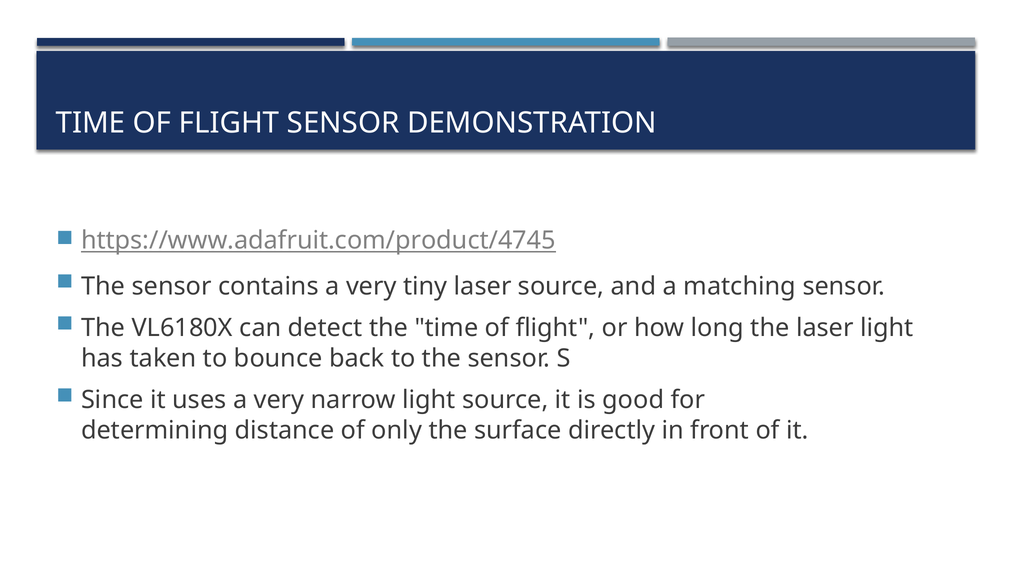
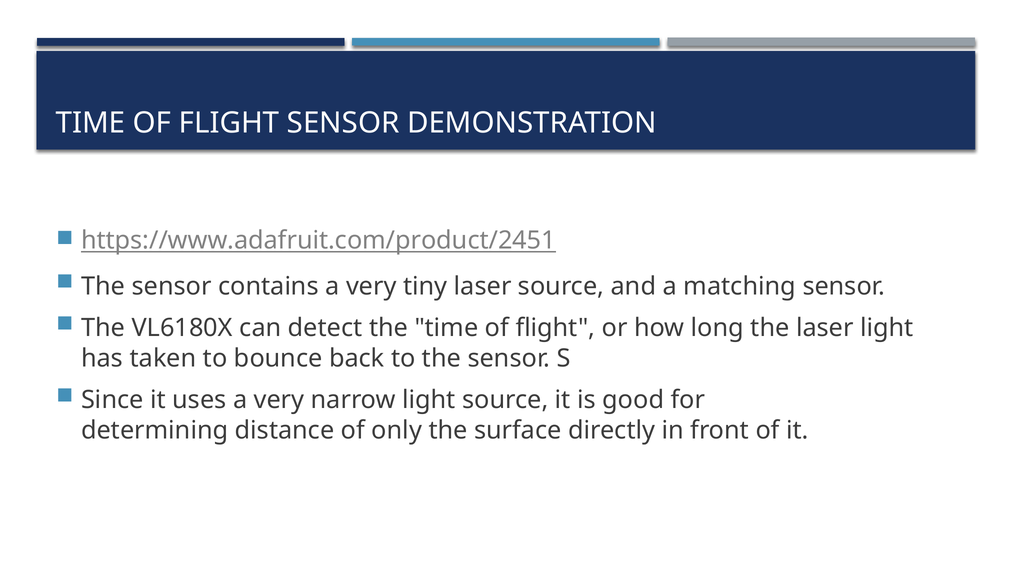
https://www.adafruit.com/product/4745: https://www.adafruit.com/product/4745 -> https://www.adafruit.com/product/2451
